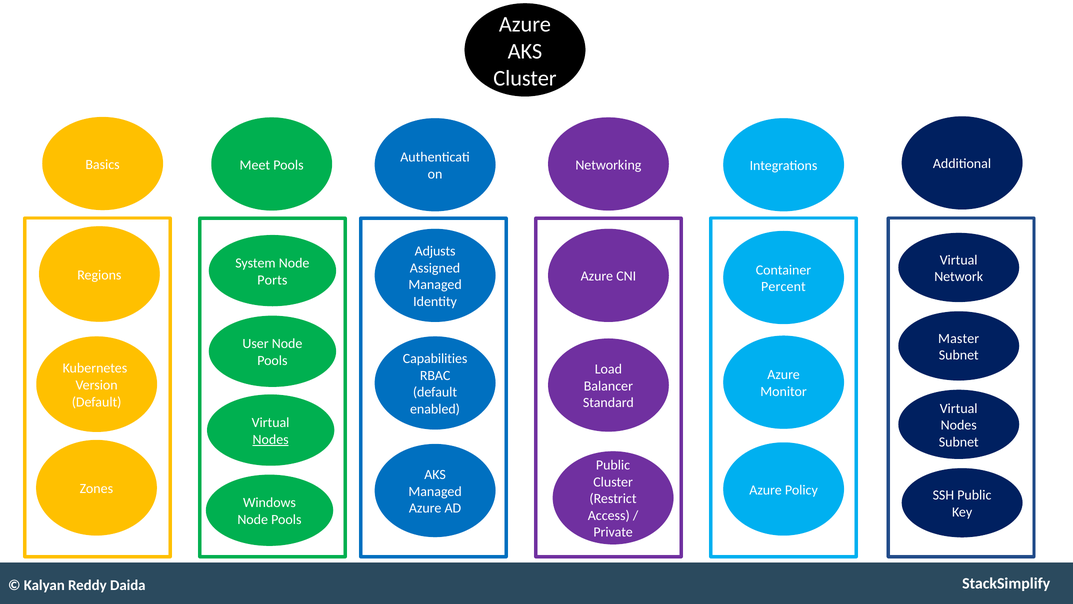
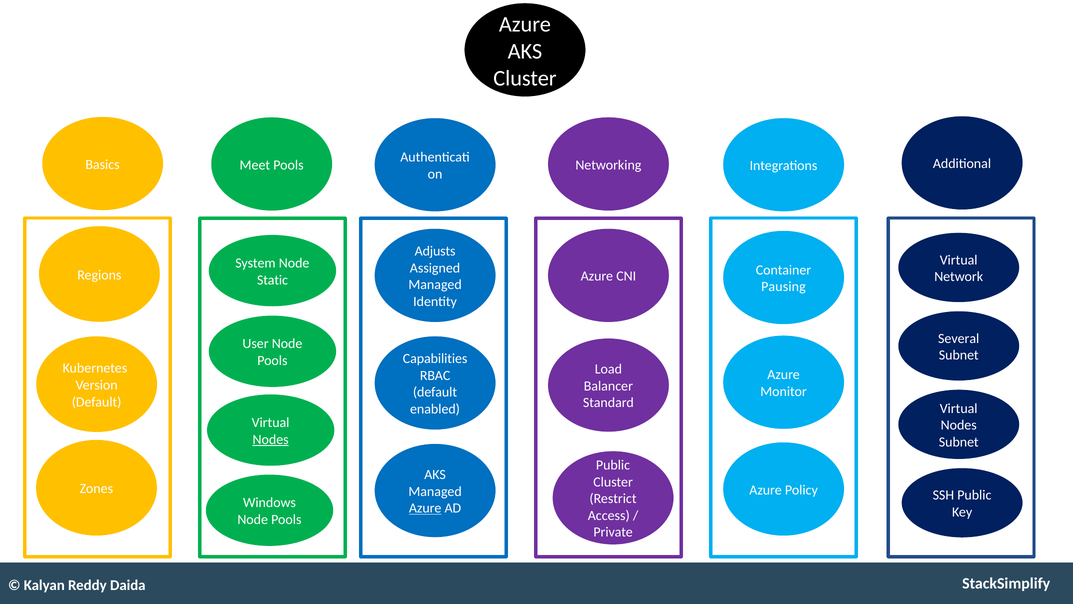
Ports: Ports -> Static
Percent: Percent -> Pausing
Master: Master -> Several
Azure at (425, 508) underline: none -> present
